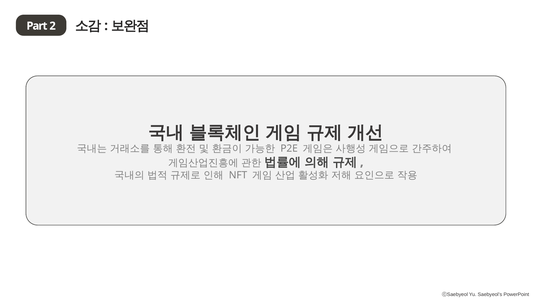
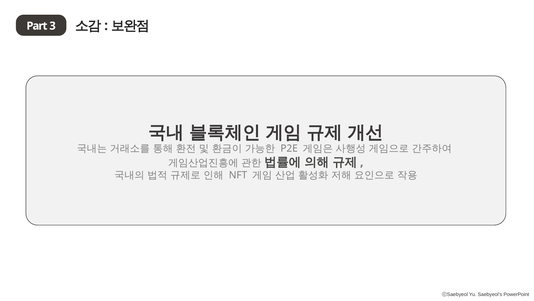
2: 2 -> 3
